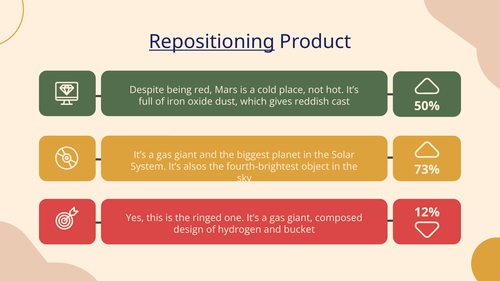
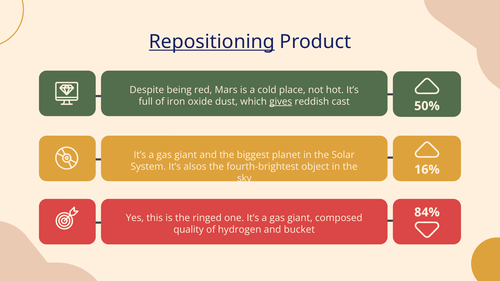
gives underline: none -> present
73%: 73% -> 16%
12%: 12% -> 84%
design: design -> quality
